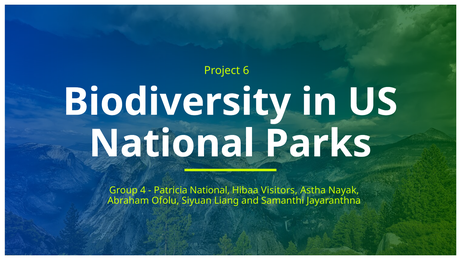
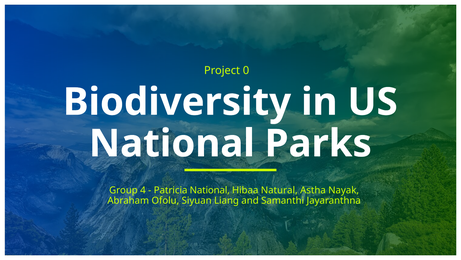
6: 6 -> 0
Visitors: Visitors -> Natural
